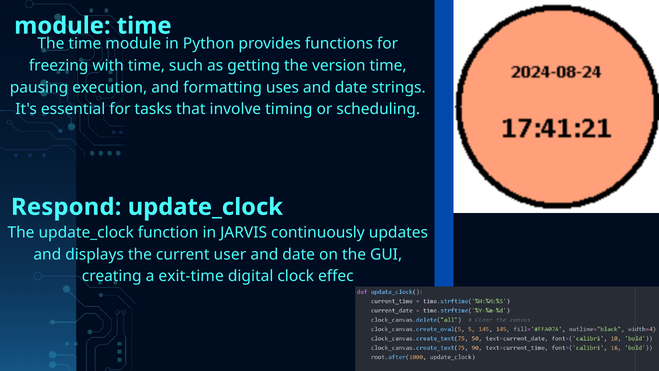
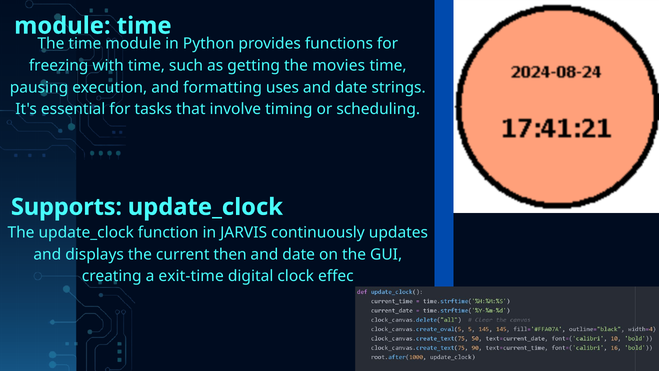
version: version -> movies
Respond: Respond -> Supports
user: user -> then
